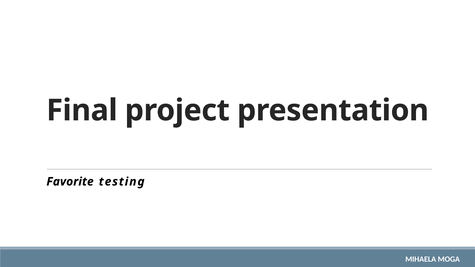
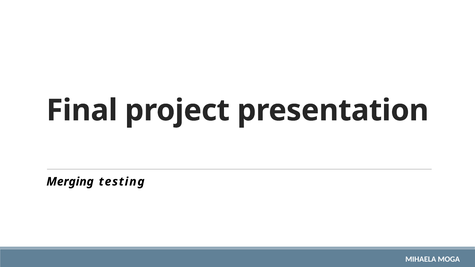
Favorite: Favorite -> Merging
